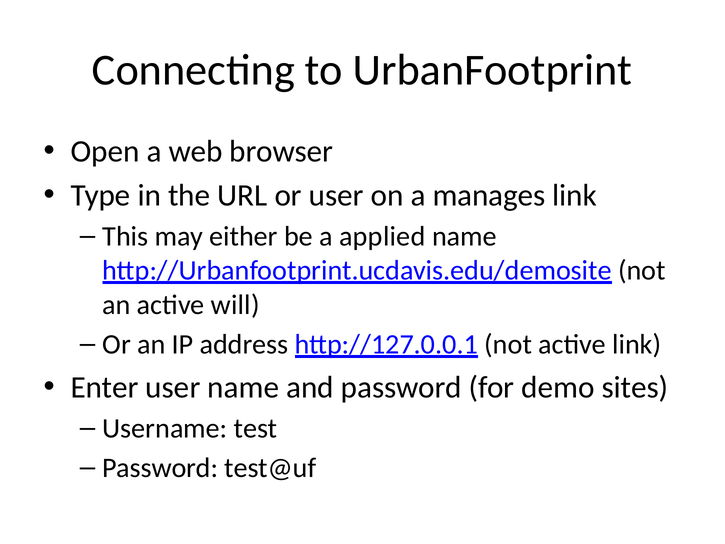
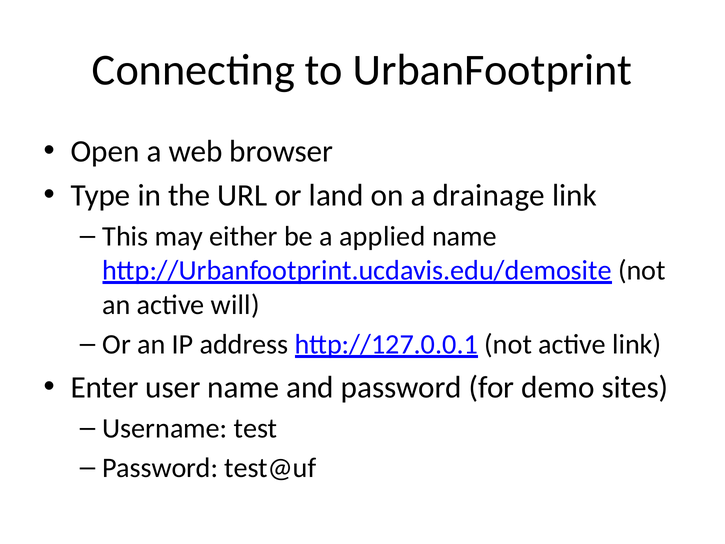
or user: user -> land
manages: manages -> drainage
